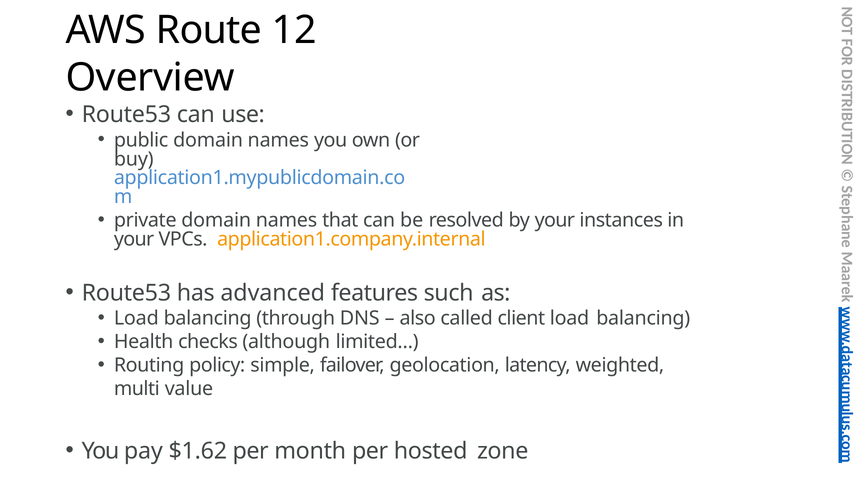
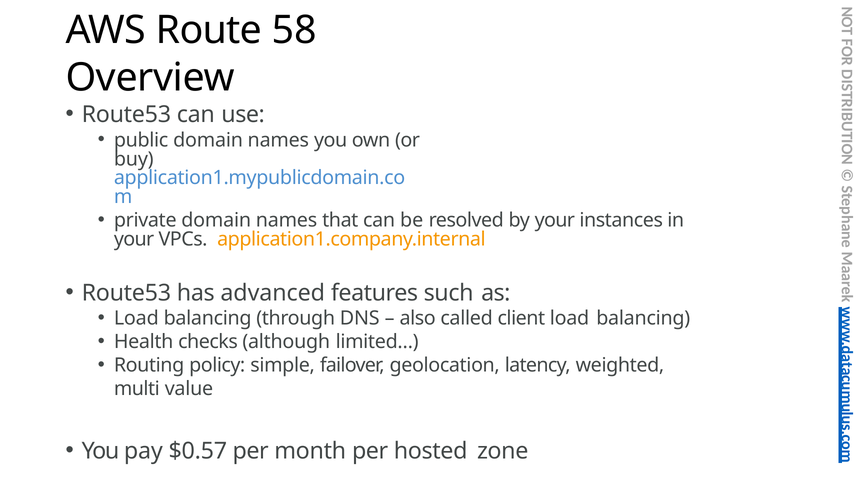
12: 12 -> 58
$1.62: $1.62 -> $0.57
